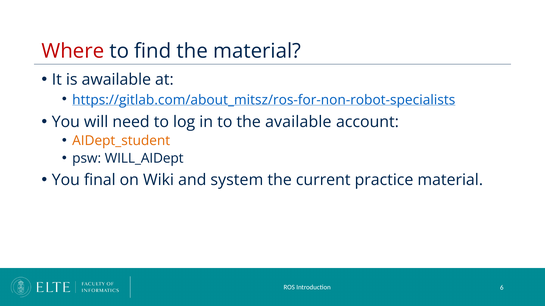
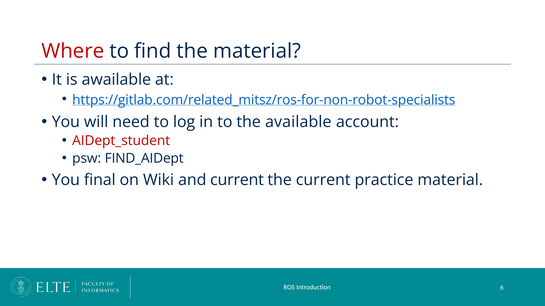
https://gitlab.com/about_mitsz/ros-for-non-robot-specialists: https://gitlab.com/about_mitsz/ros-for-non-robot-specialists -> https://gitlab.com/related_mitsz/ros-for-non-robot-specialists
AIDept_student colour: orange -> red
WILL_AIDept: WILL_AIDept -> FIND_AIDept
and system: system -> current
